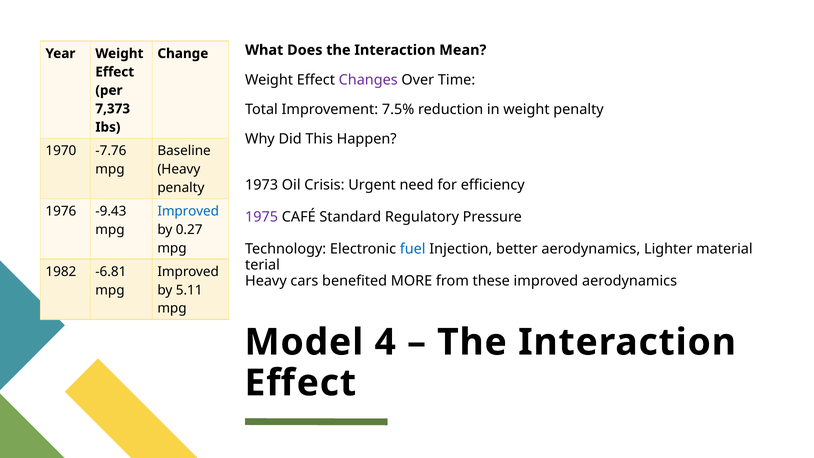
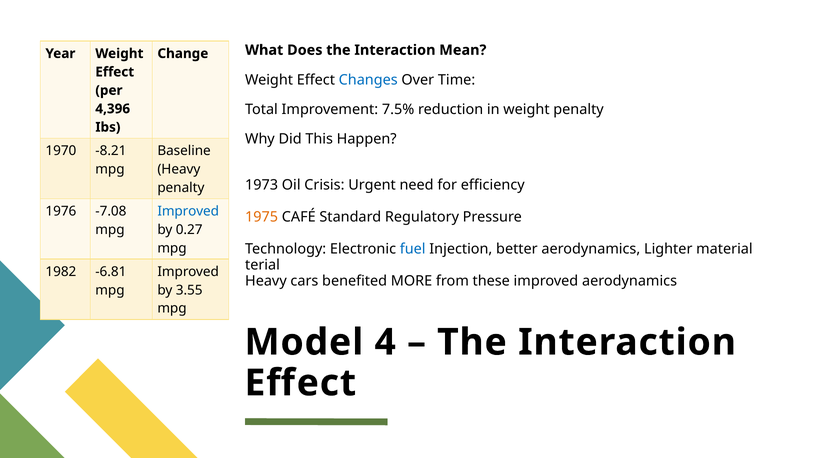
Changes colour: purple -> blue
7,373: 7,373 -> 4,396
-7.76: -7.76 -> -8.21
-9.43: -9.43 -> -7.08
1975 colour: purple -> orange
5.11: 5.11 -> 3.55
